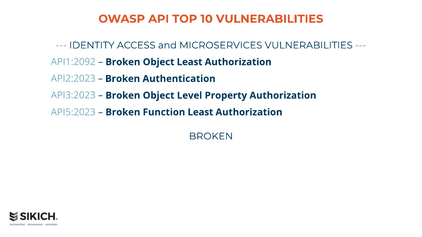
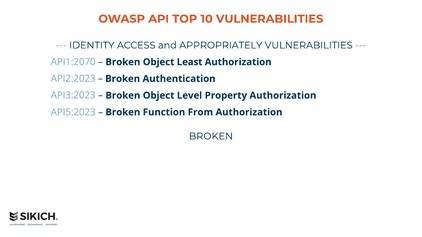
MICROSERVICES: MICROSERVICES -> APPROPRIATELY
API1:2092: API1:2092 -> API1:2070
Function Least: Least -> From
